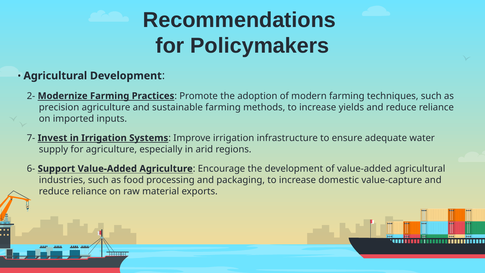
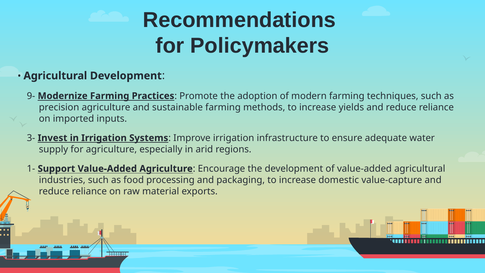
2-: 2- -> 9-
7-: 7- -> 3-
6-: 6- -> 1-
